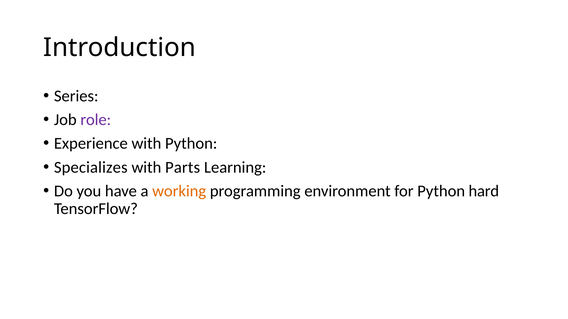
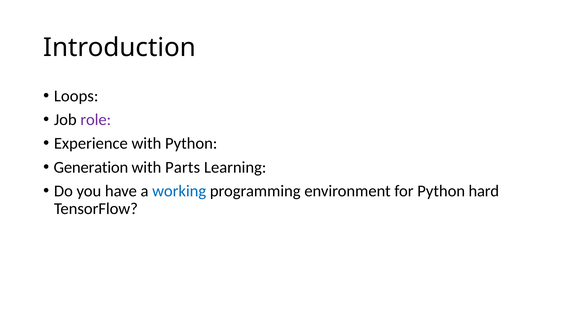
Series: Series -> Loops
Specializes: Specializes -> Generation
working colour: orange -> blue
